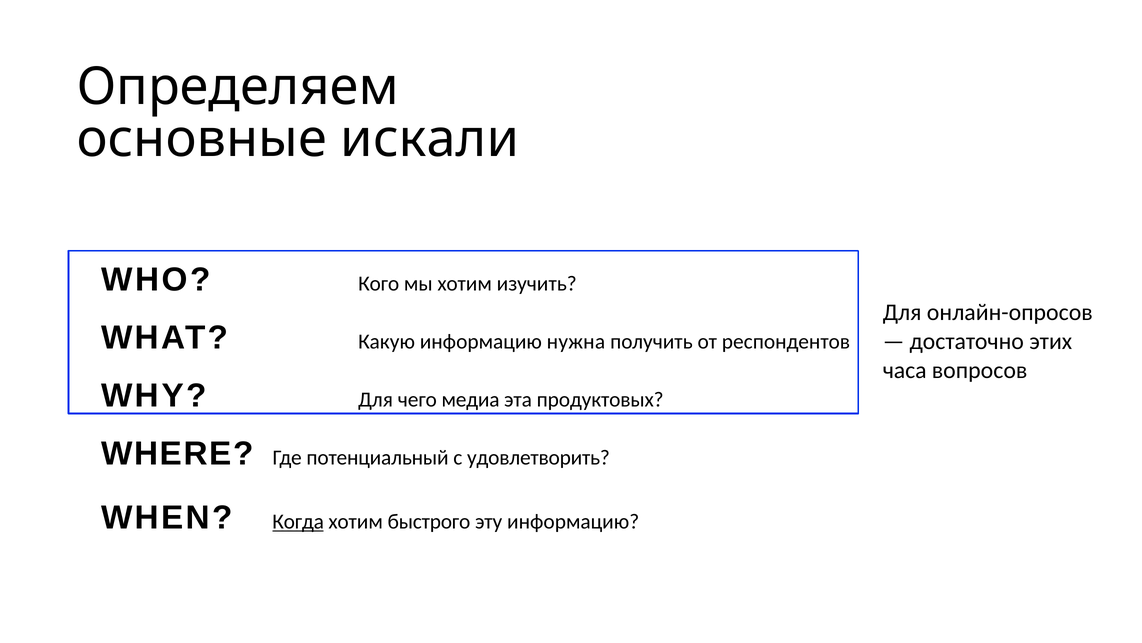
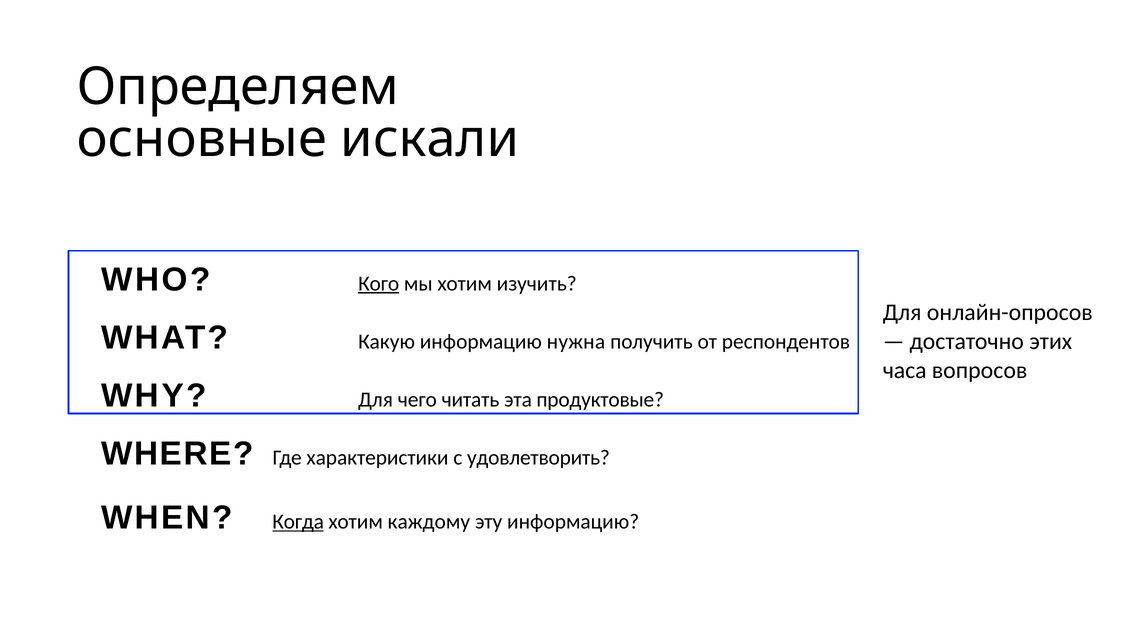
Кого underline: none -> present
медиа: медиа -> читать
продуктовых: продуктовых -> продуктовые
потенциальный: потенциальный -> характеристики
быстрого: быстрого -> каждому
